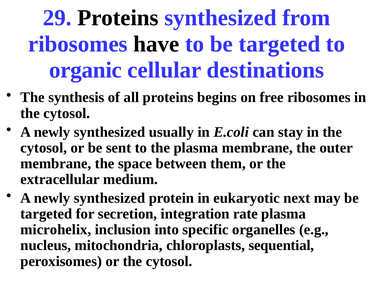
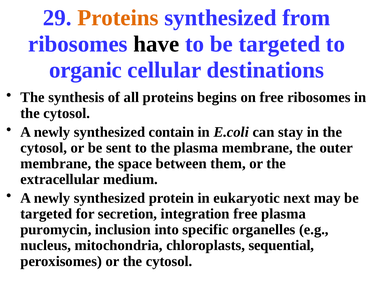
Proteins at (118, 18) colour: black -> orange
usually: usually -> contain
integration rate: rate -> free
microhelix: microhelix -> puromycin
